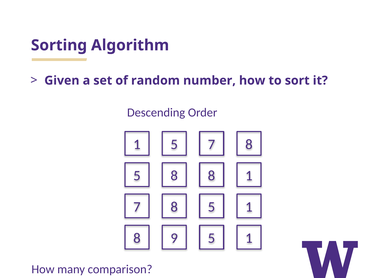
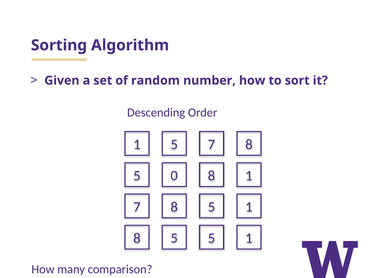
5 8: 8 -> 0
9 at (174, 238): 9 -> 5
